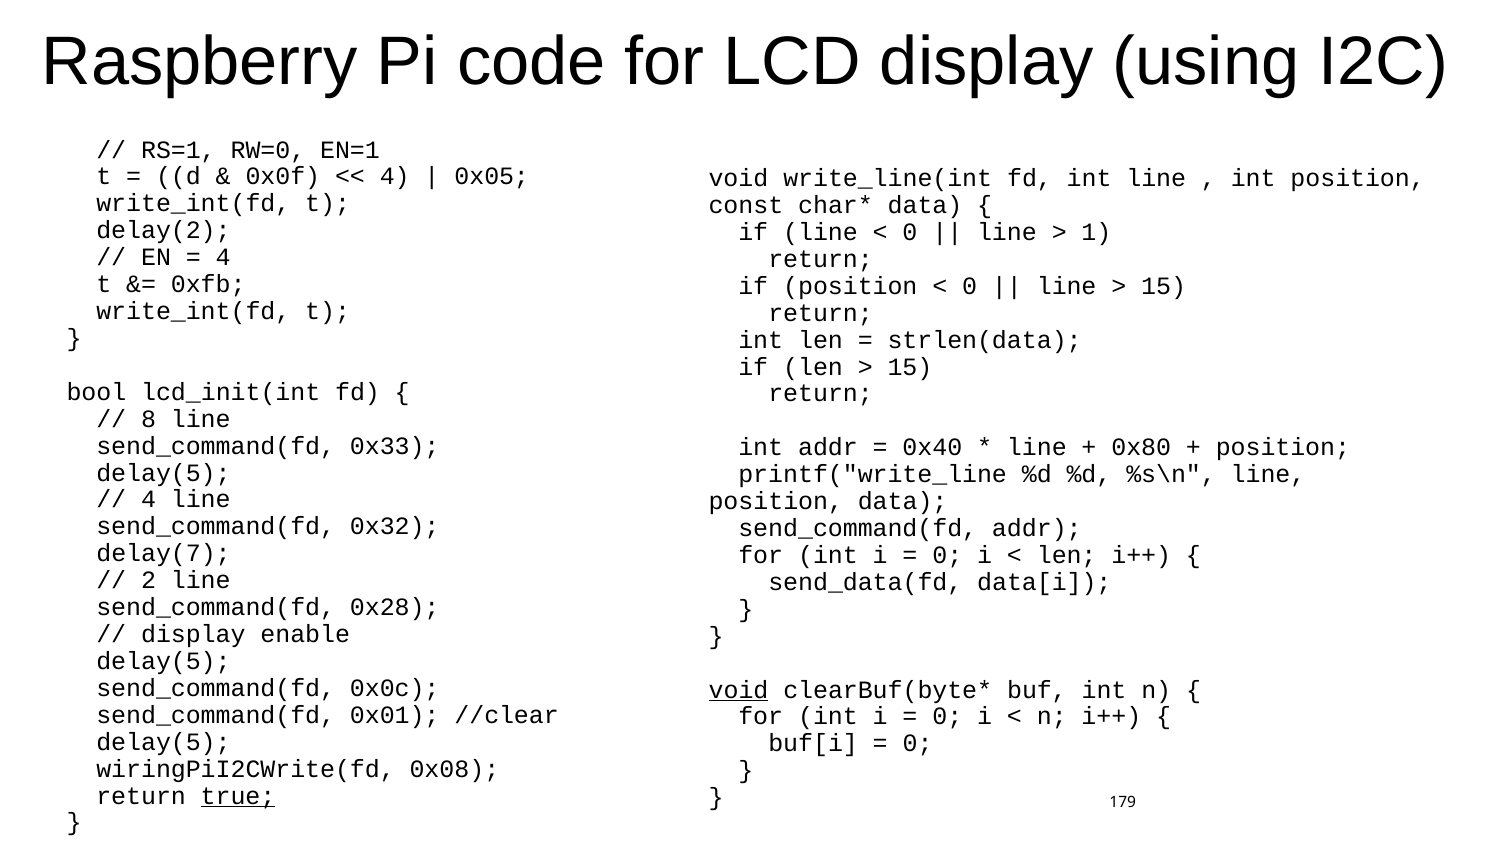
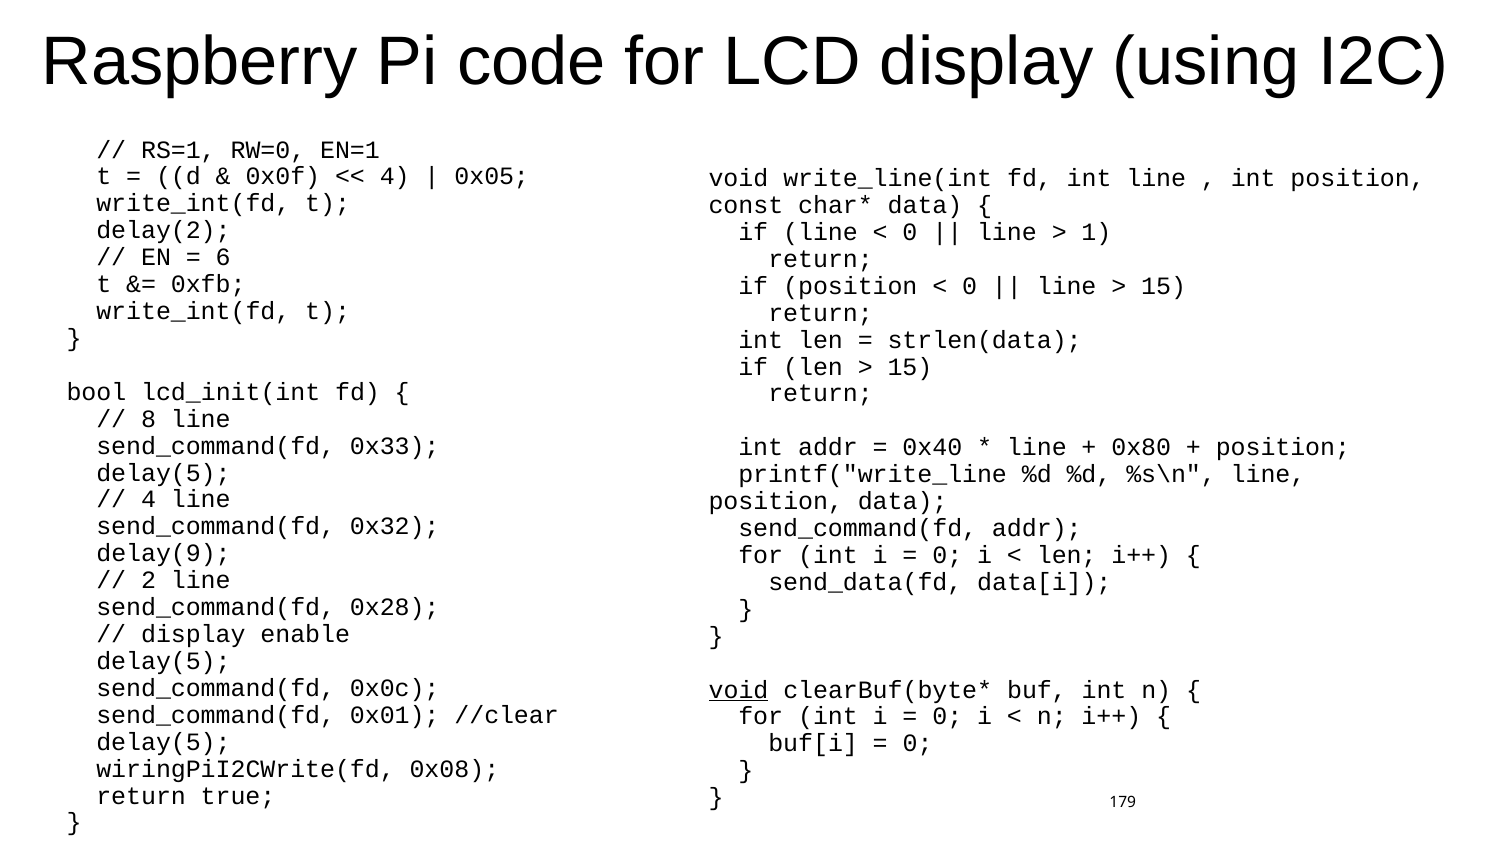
4 at (223, 258): 4 -> 6
delay(7: delay(7 -> delay(9
true underline: present -> none
